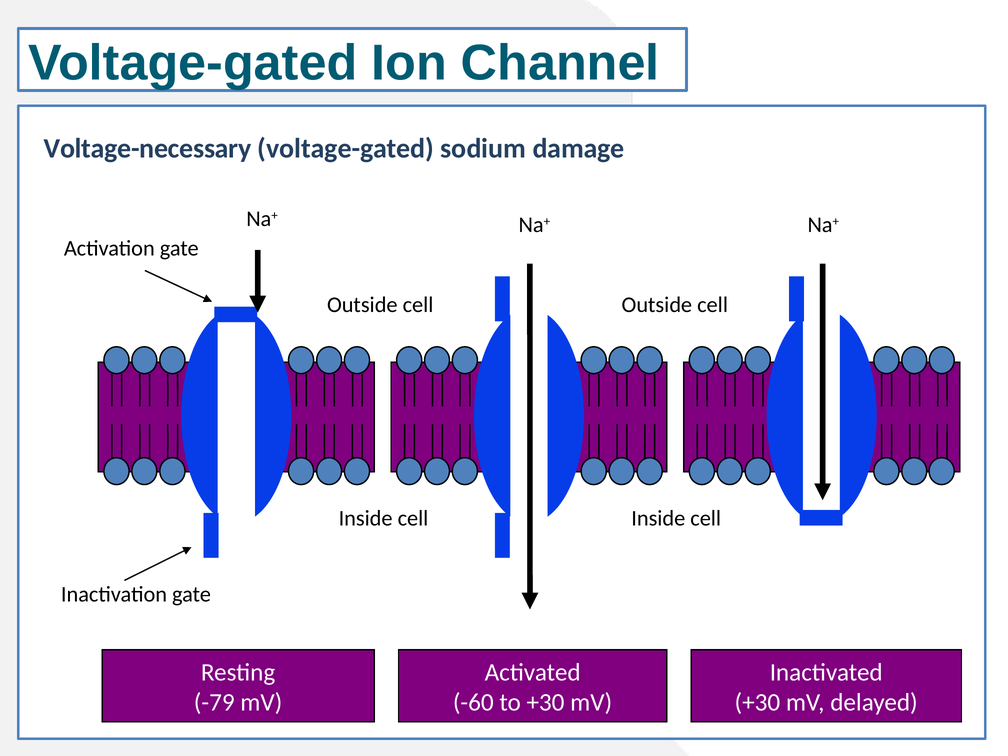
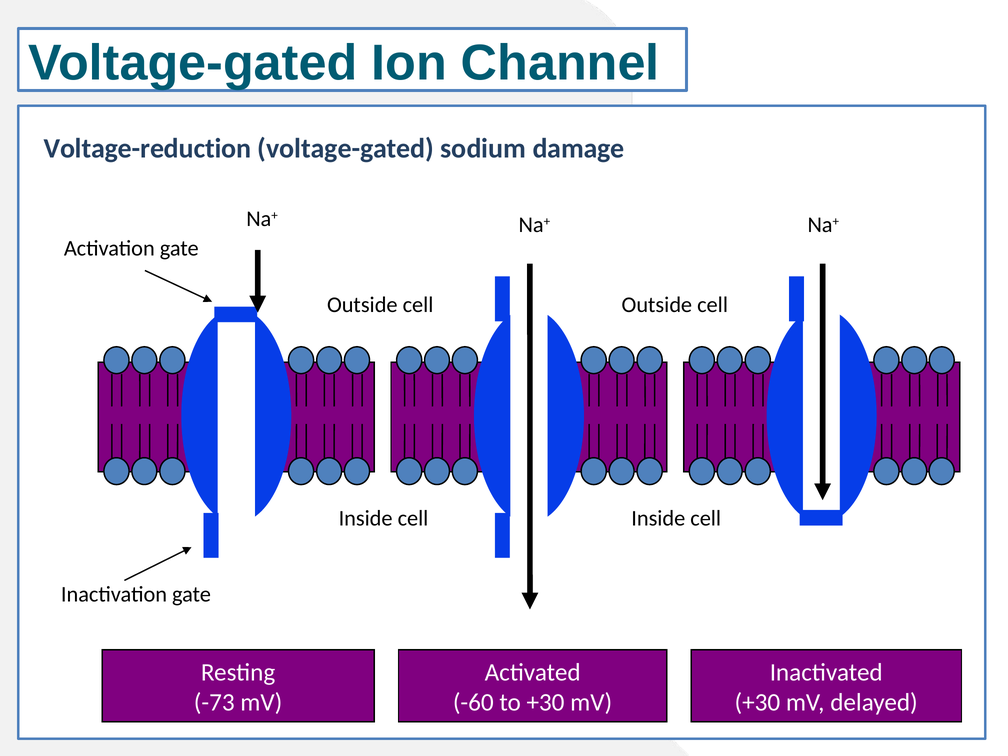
Voltage-necessary: Voltage-necessary -> Voltage-reduction
-79: -79 -> -73
